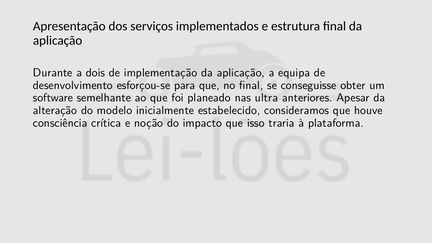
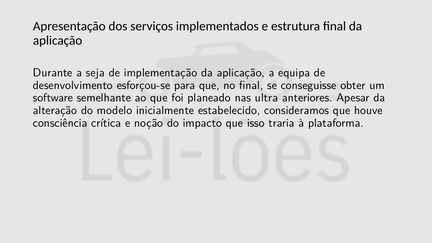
dois: dois -> seja
